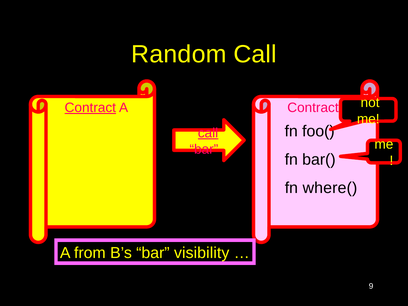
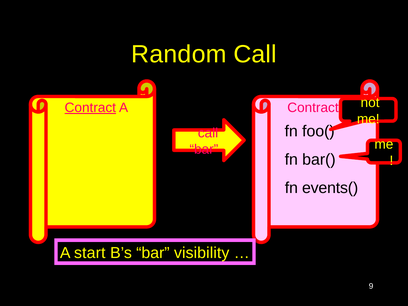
call at (208, 133) underline: present -> none
where(: where( -> events(
from: from -> start
